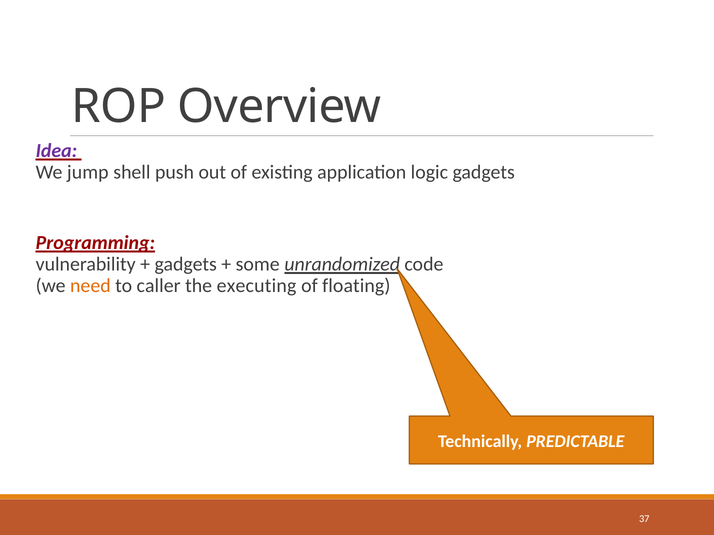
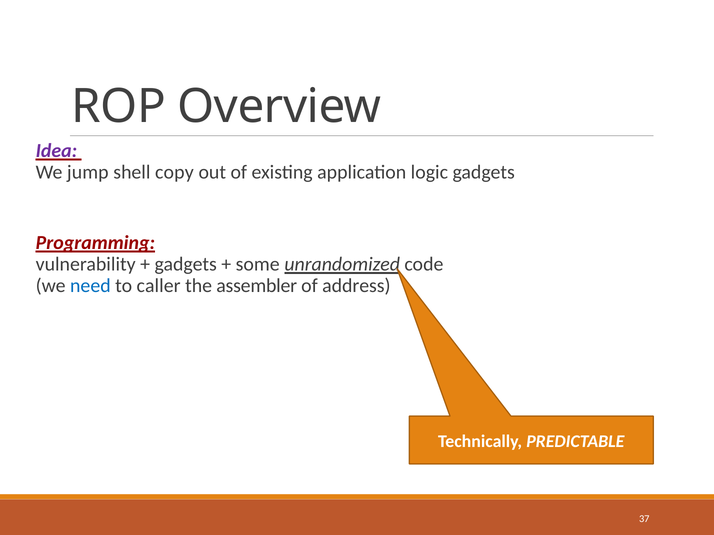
push: push -> copy
need colour: orange -> blue
executing: executing -> assembler
floating: floating -> address
